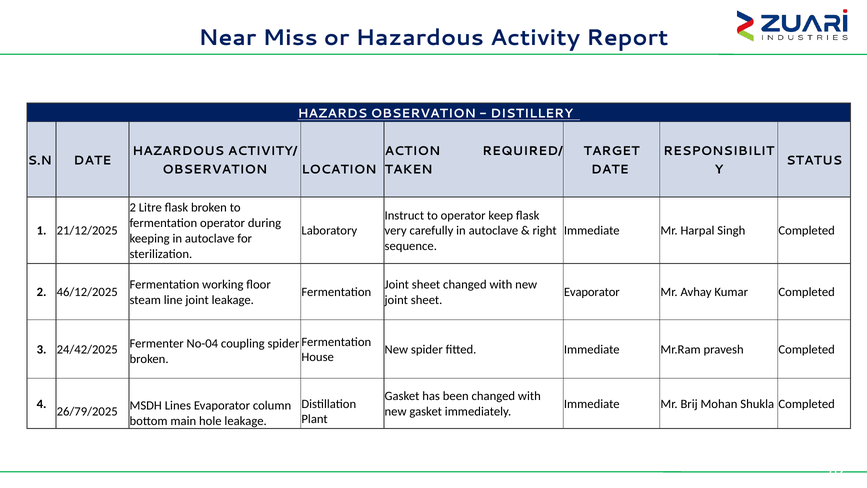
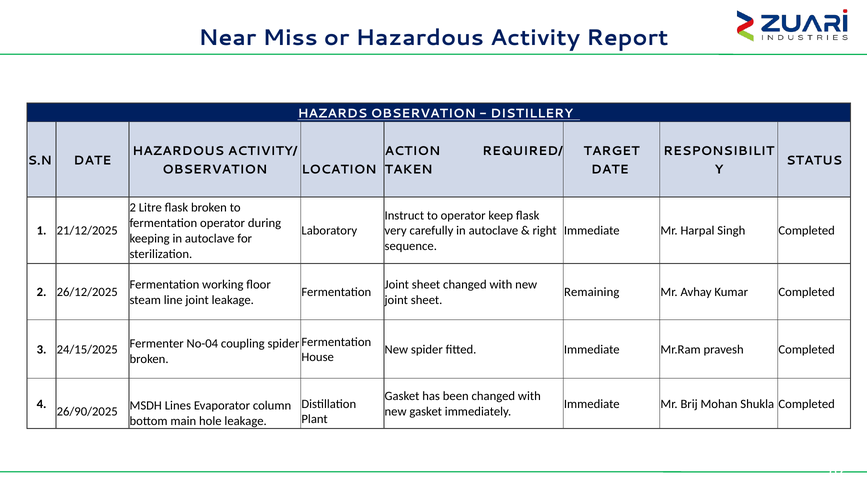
46/12/2025: 46/12/2025 -> 26/12/2025
Evaporator at (592, 292): Evaporator -> Remaining
24/42/2025: 24/42/2025 -> 24/15/2025
26/79/2025: 26/79/2025 -> 26/90/2025
